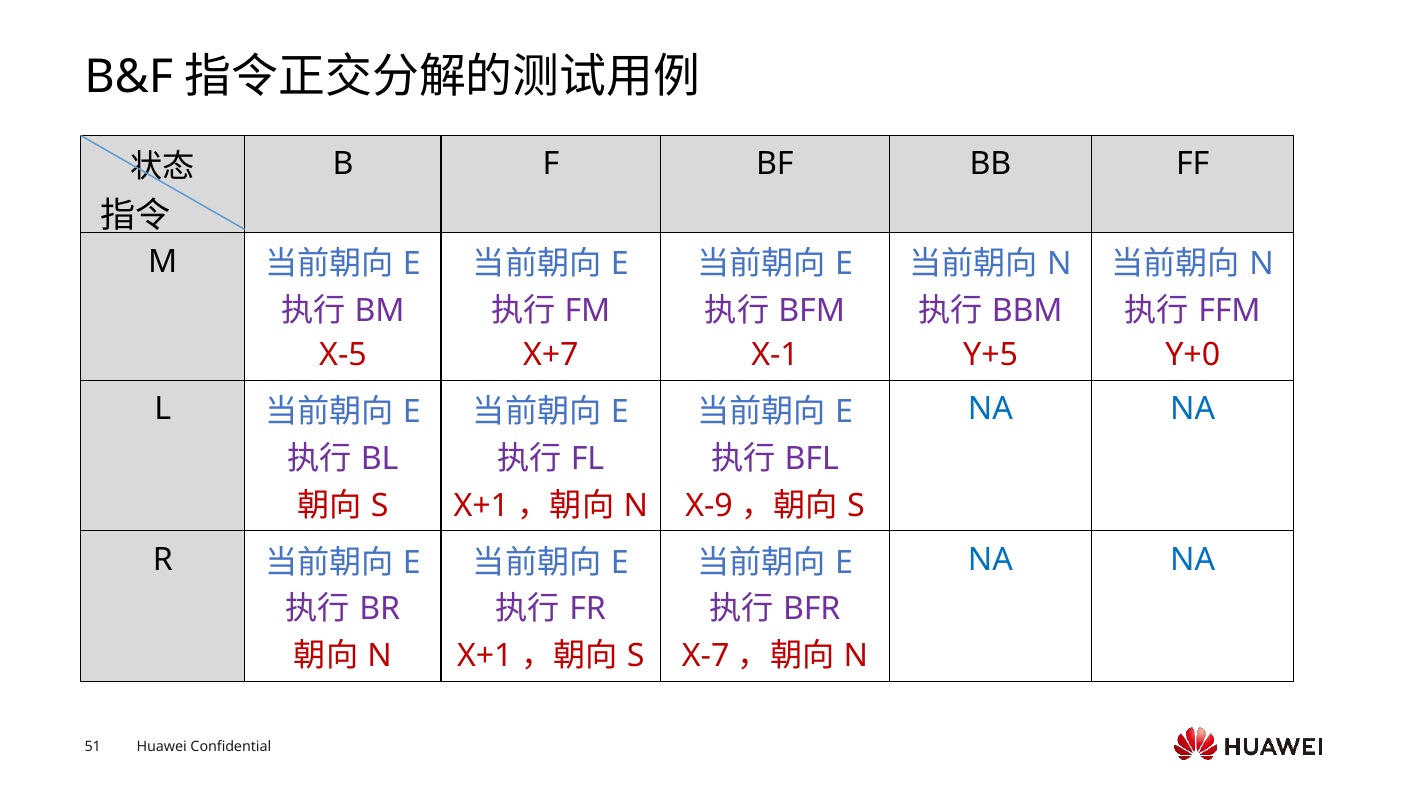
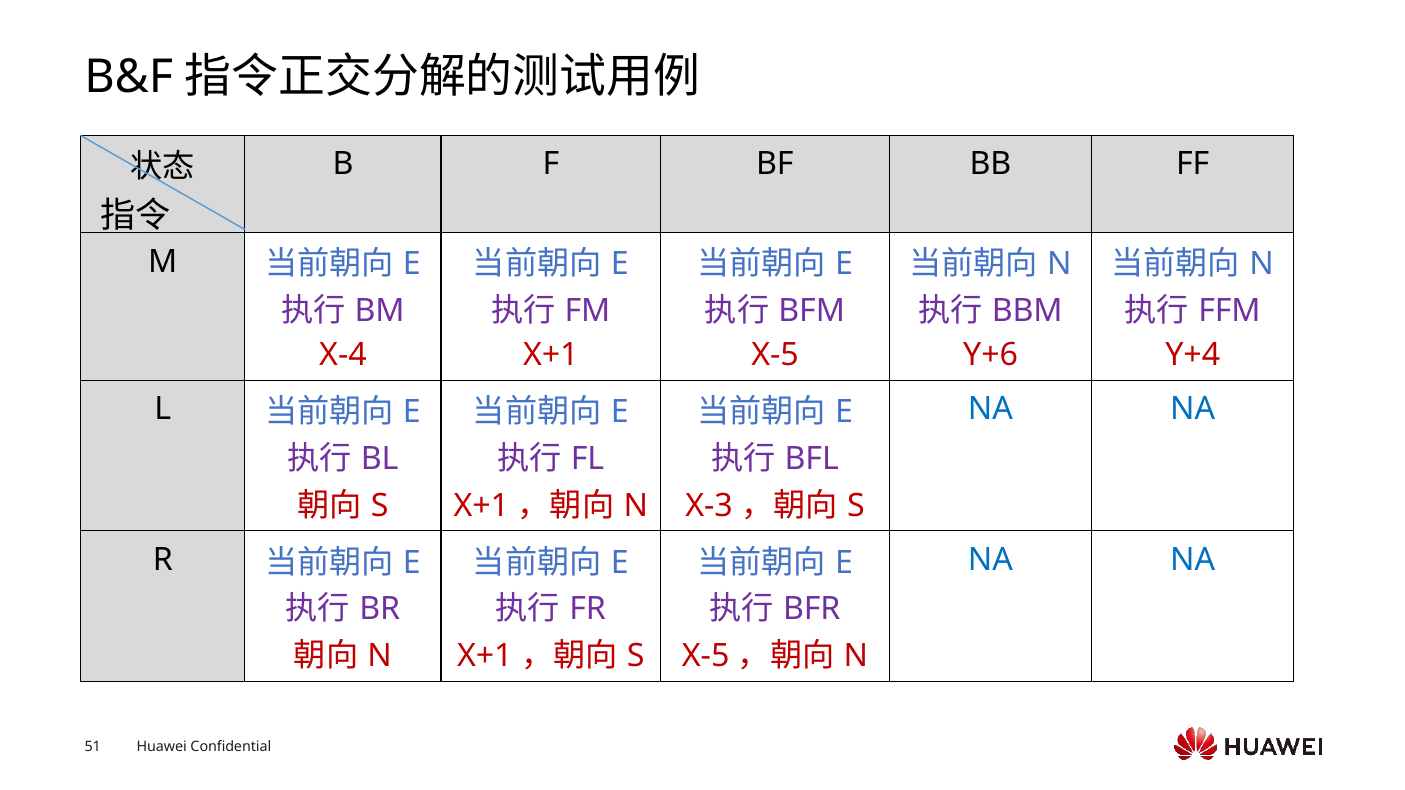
X-5: X-5 -> X-4
X+7 at (551, 355): X+7 -> X+1
X-1 at (775, 355): X-1 -> X-5
Y+5: Y+5 -> Y+6
Y+0: Y+0 -> Y+4
X-9: X-9 -> X-3
X-7 at (706, 656): X-7 -> X-5
